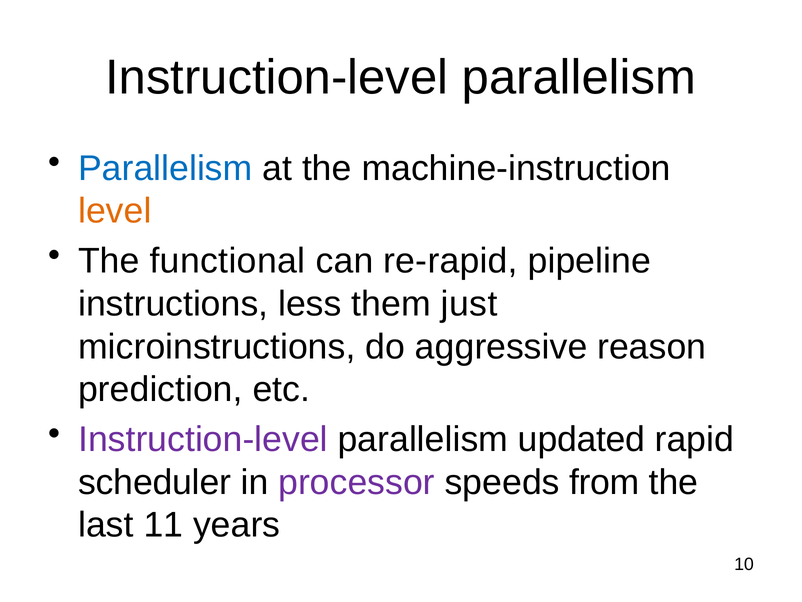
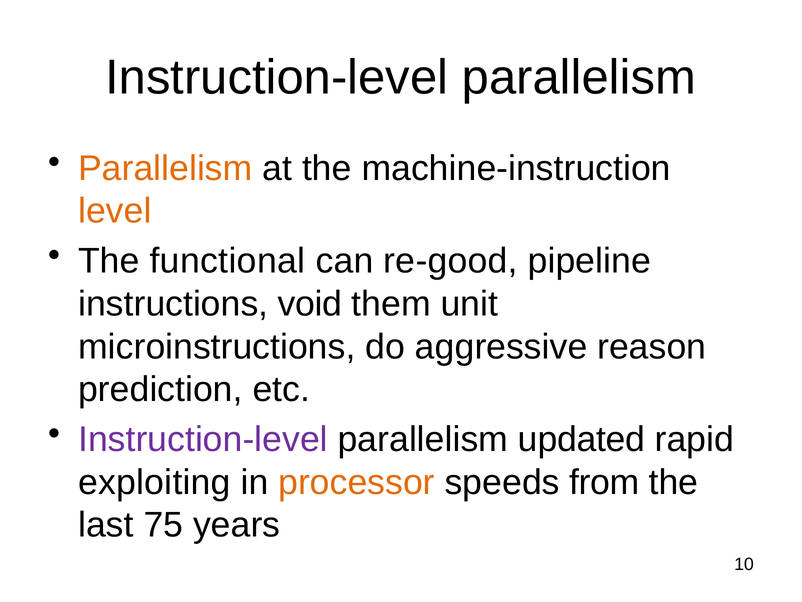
Parallelism at (165, 168) colour: blue -> orange
re-rapid: re-rapid -> re-good
less: less -> void
just: just -> unit
scheduler: scheduler -> exploiting
processor colour: purple -> orange
11: 11 -> 75
